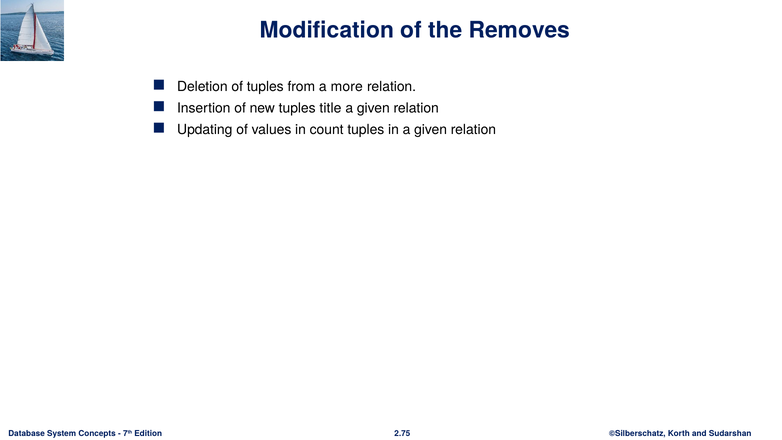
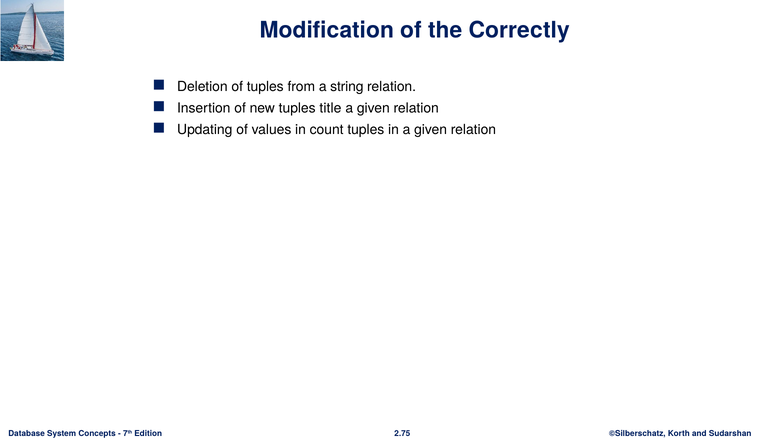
Removes: Removes -> Correctly
more: more -> string
